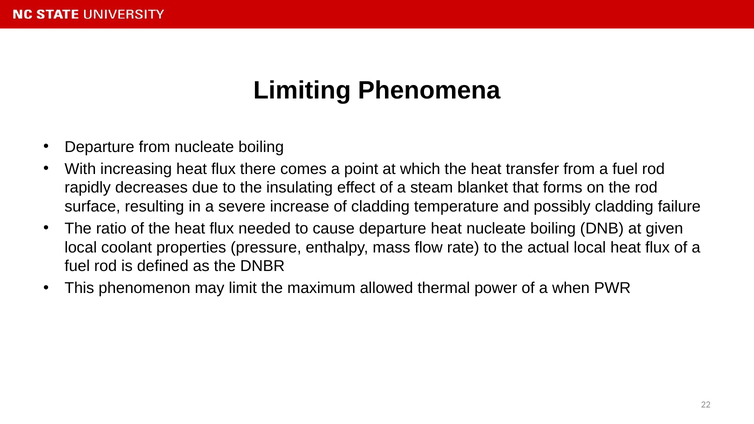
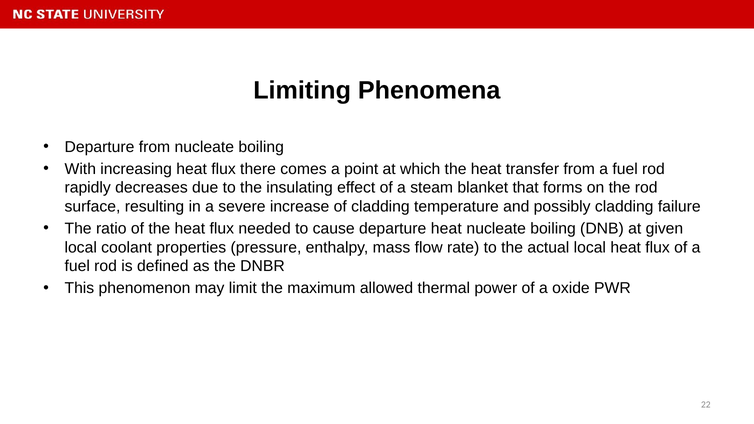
when: when -> oxide
